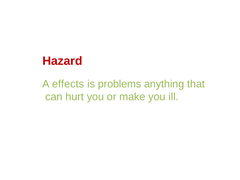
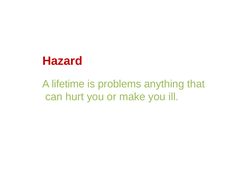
effects: effects -> lifetime
